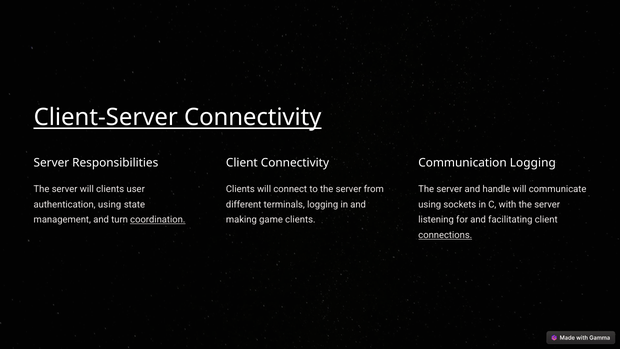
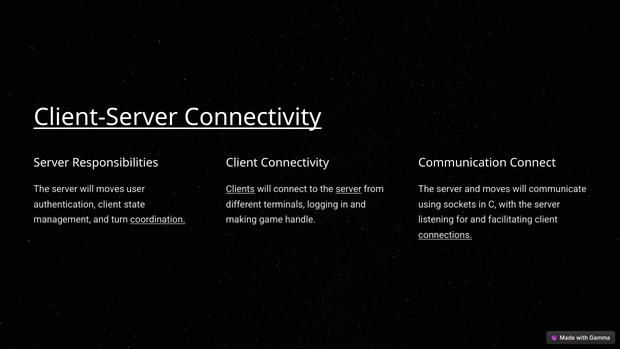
Communication Logging: Logging -> Connect
will clients: clients -> moves
Clients at (240, 189) underline: none -> present
server at (349, 189) underline: none -> present
and handle: handle -> moves
authentication using: using -> client
game clients: clients -> handle
